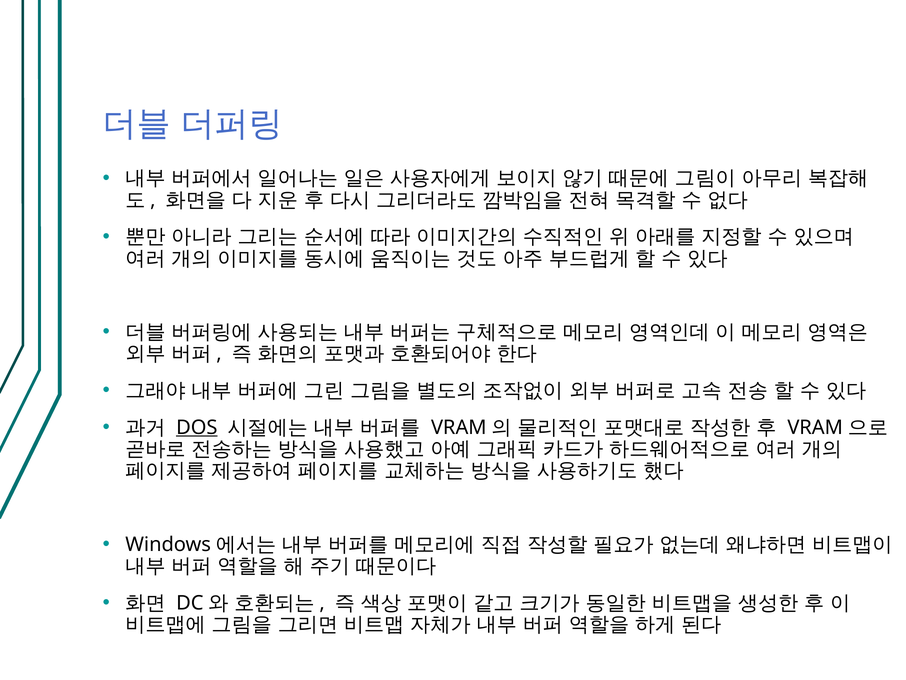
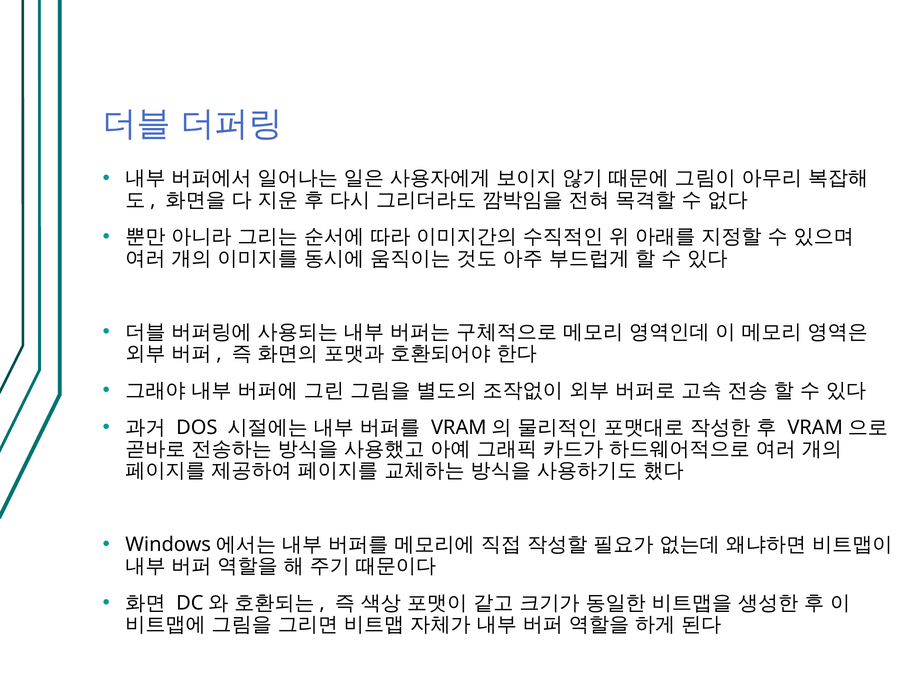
DOS underline: present -> none
